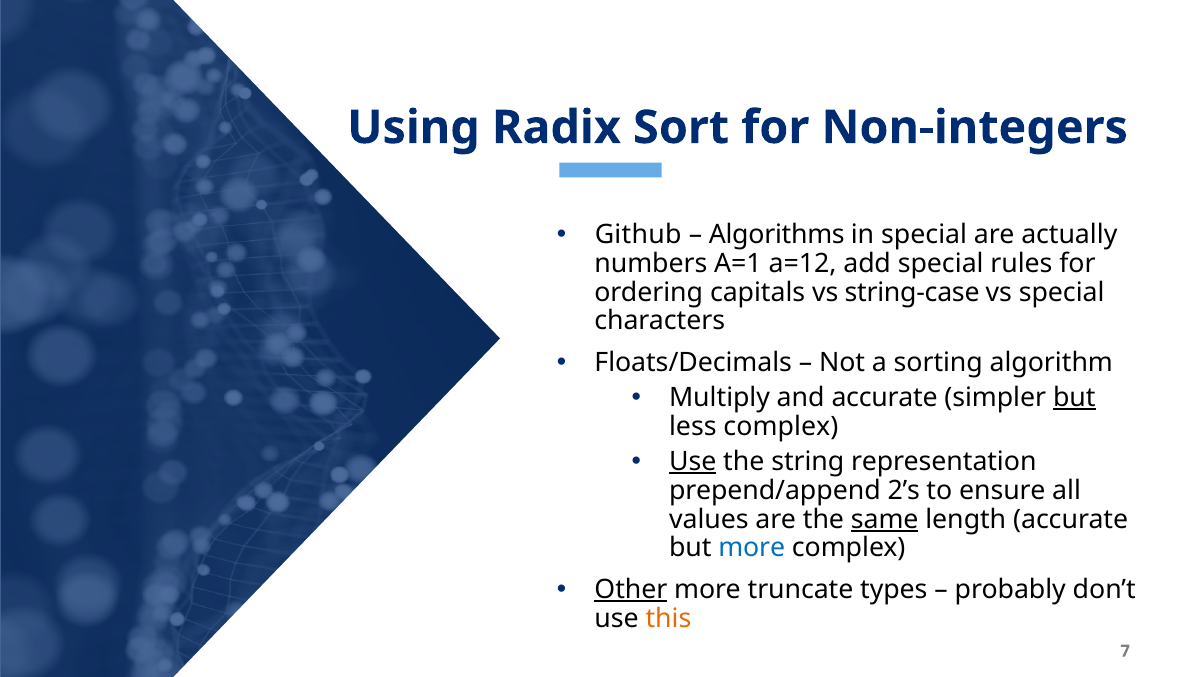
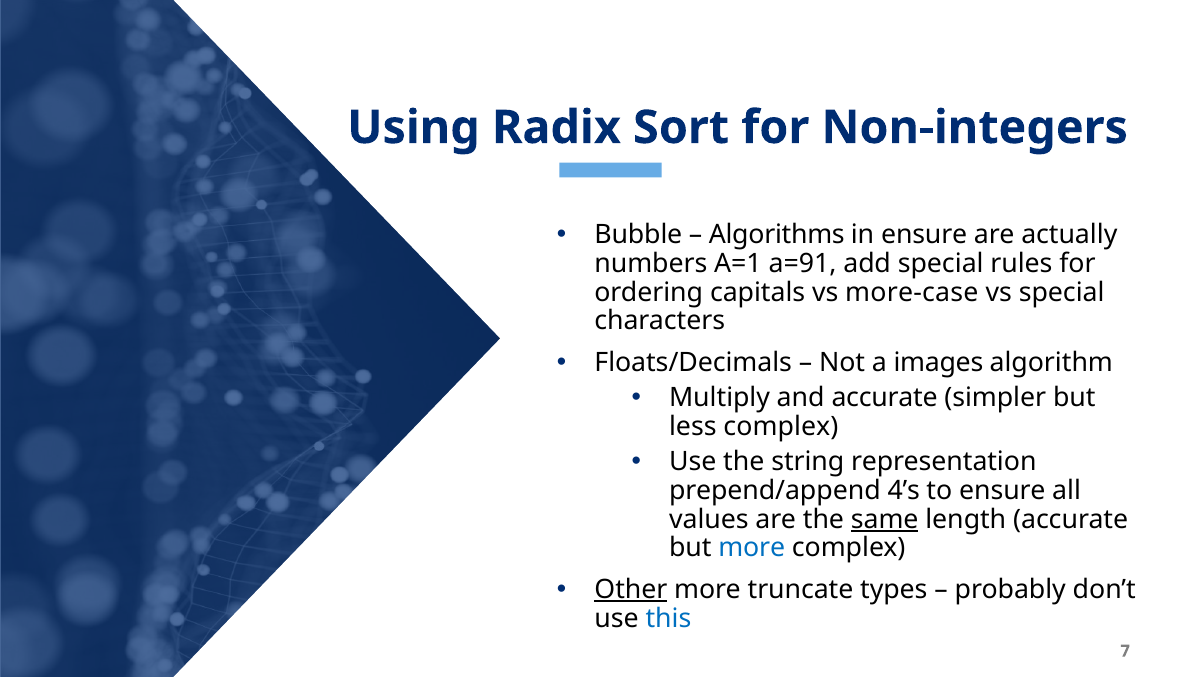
Github: Github -> Bubble
in special: special -> ensure
a=12: a=12 -> a=91
string-case: string-case -> more-case
sorting: sorting -> images
but at (1074, 397) underline: present -> none
Use at (693, 461) underline: present -> none
2’s: 2’s -> 4’s
this colour: orange -> blue
